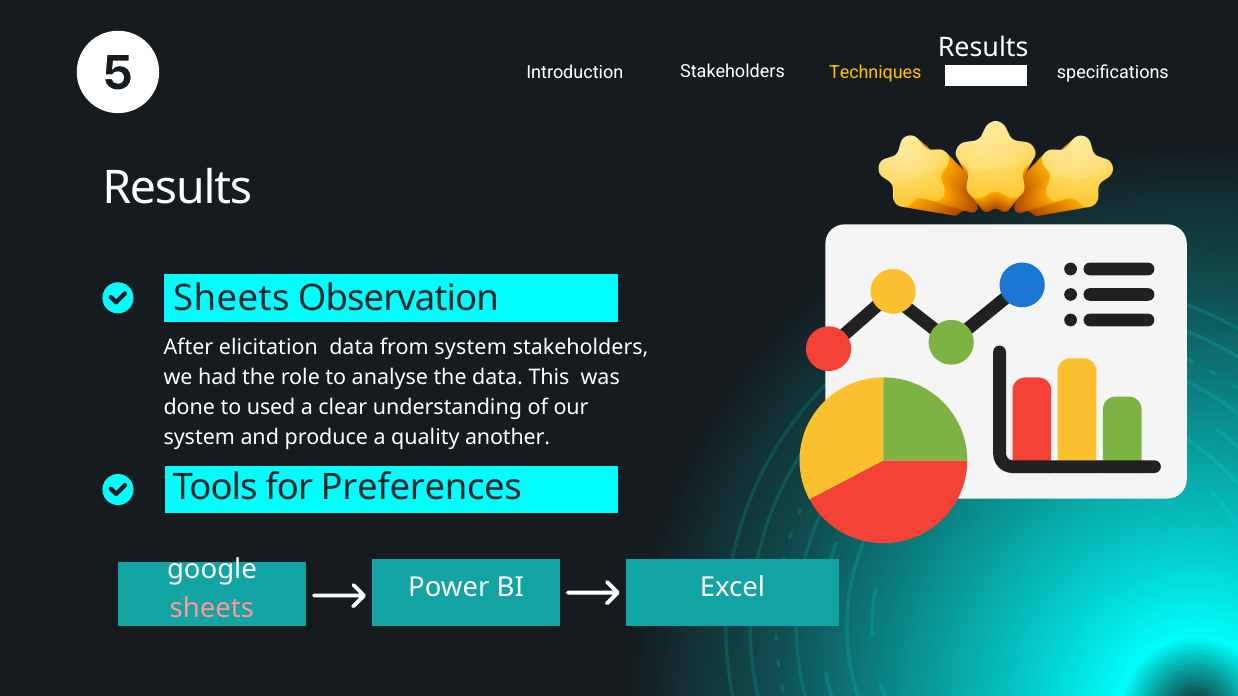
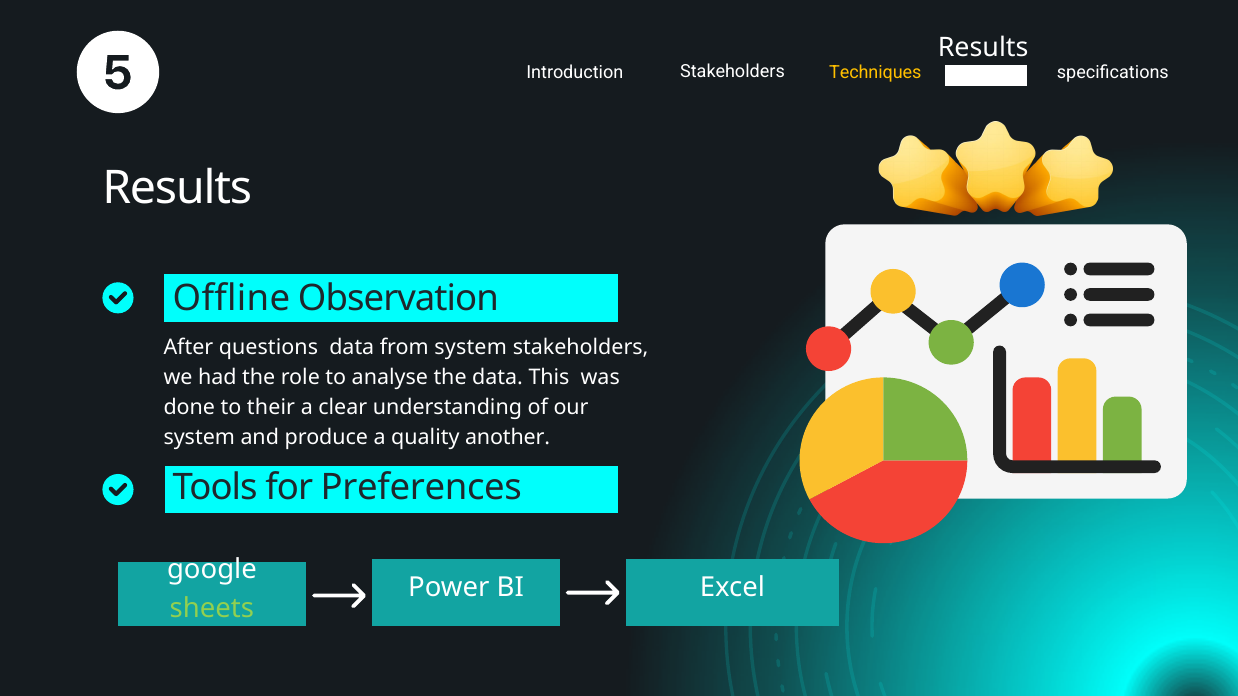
Sheets at (231, 298): Sheets -> Offline
elicitation: elicitation -> questions
used: used -> their
sheets at (212, 609) colour: pink -> light green
